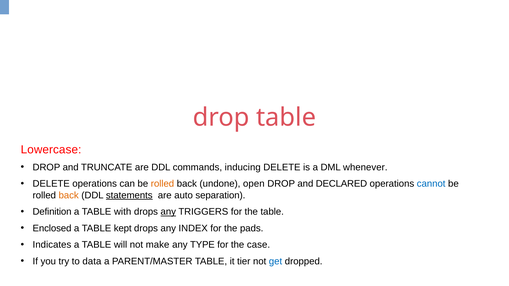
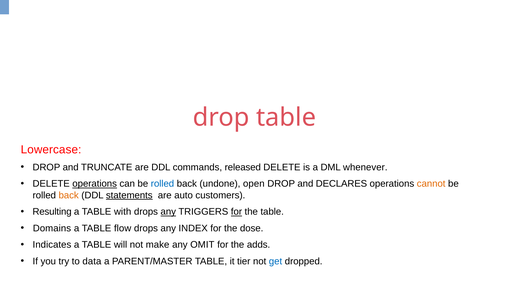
inducing: inducing -> released
operations at (95, 184) underline: none -> present
rolled at (162, 184) colour: orange -> blue
DECLARED: DECLARED -> DECLARES
cannot colour: blue -> orange
separation: separation -> customers
Definition: Definition -> Resulting
for at (236, 212) underline: none -> present
Enclosed: Enclosed -> Domains
kept: kept -> flow
pads: pads -> dose
TYPE: TYPE -> OMIT
case: case -> adds
